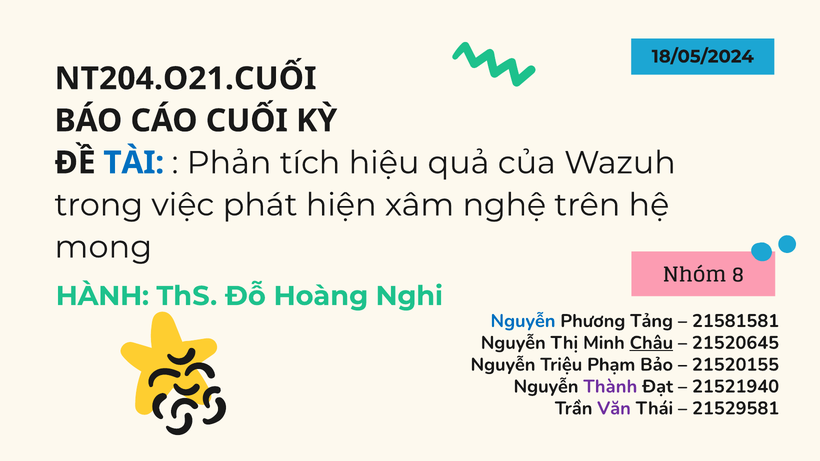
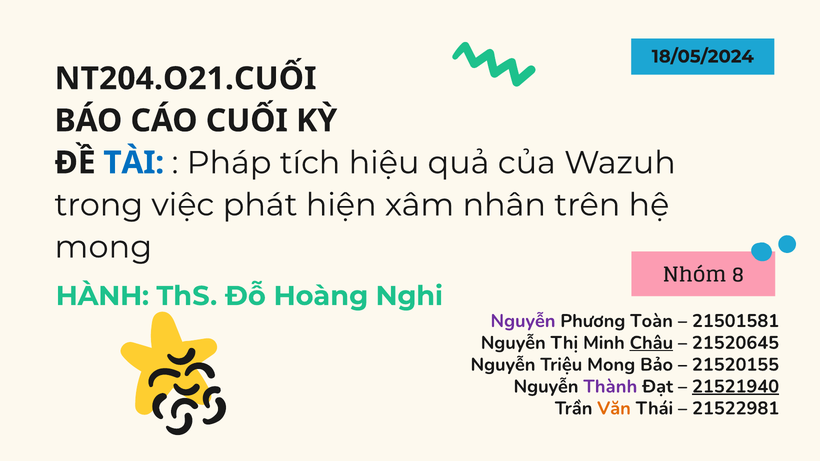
Phản: Phản -> Pháp
nghệ: nghệ -> nhân
Nguyễn at (523, 321) colour: blue -> purple
Tảng: Tảng -> Toàn
21581581: 21581581 -> 21501581
Triệu Phạm: Phạm -> Mong
21521940 underline: none -> present
Văn colour: purple -> orange
21529581: 21529581 -> 21522981
